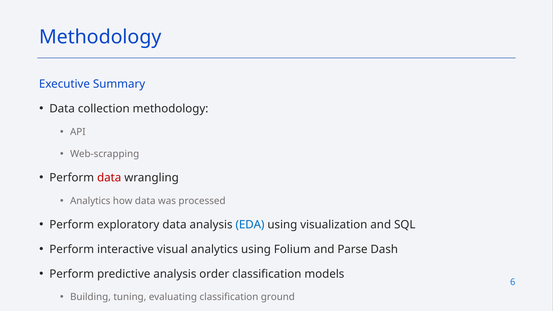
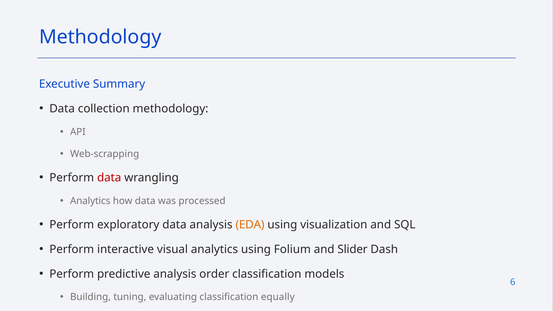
EDA colour: blue -> orange
Parse: Parse -> Slider
ground: ground -> equally
